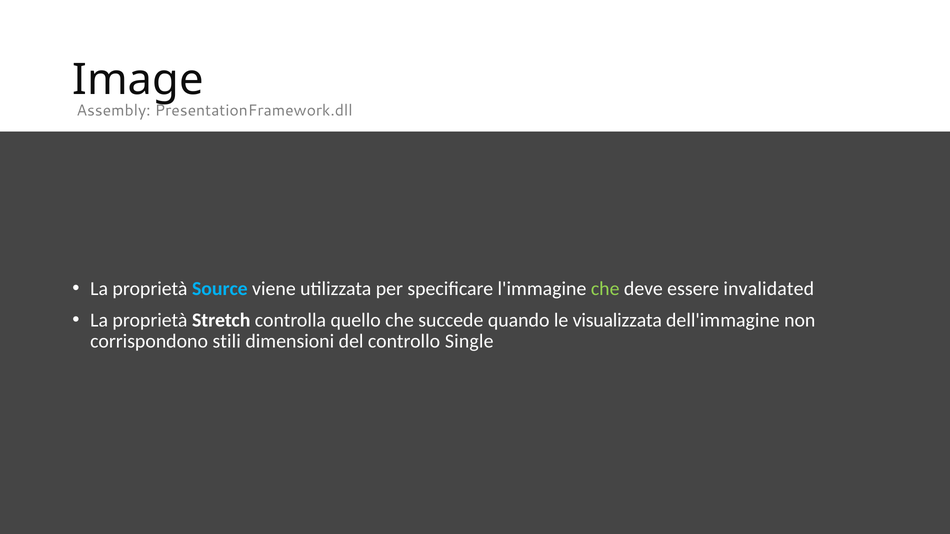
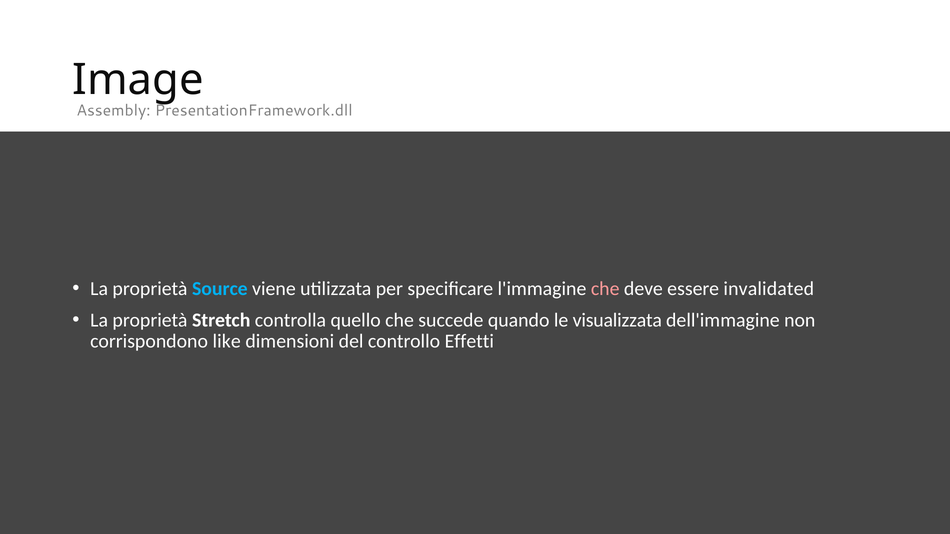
che at (605, 289) colour: light green -> pink
stili: stili -> like
Single: Single -> Effetti
